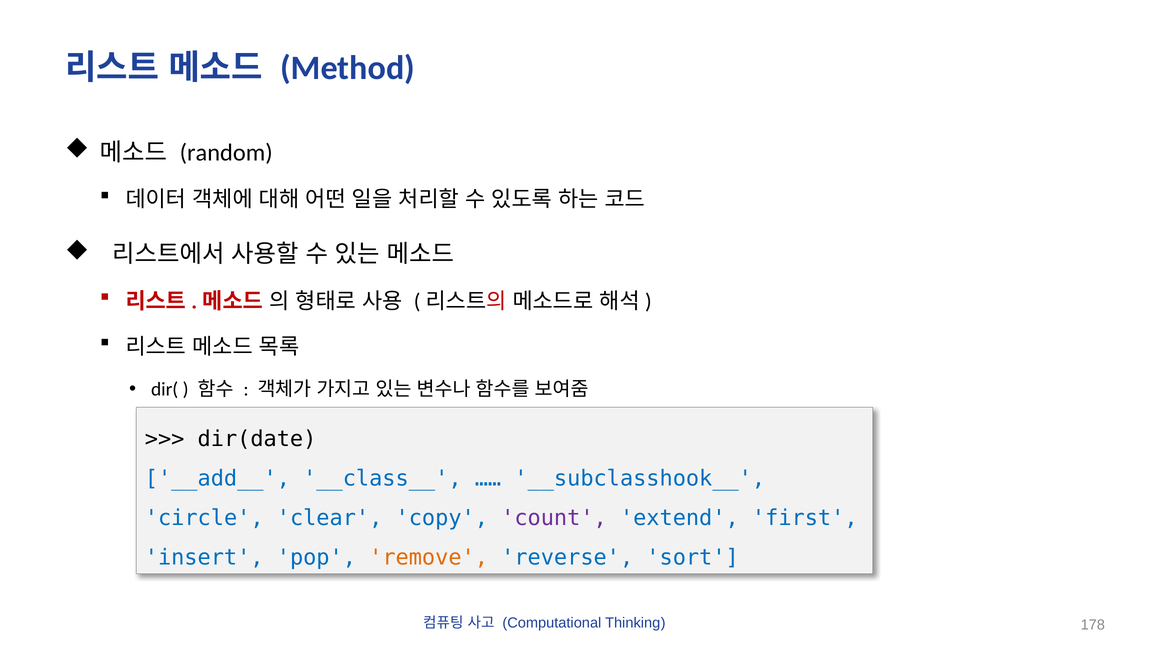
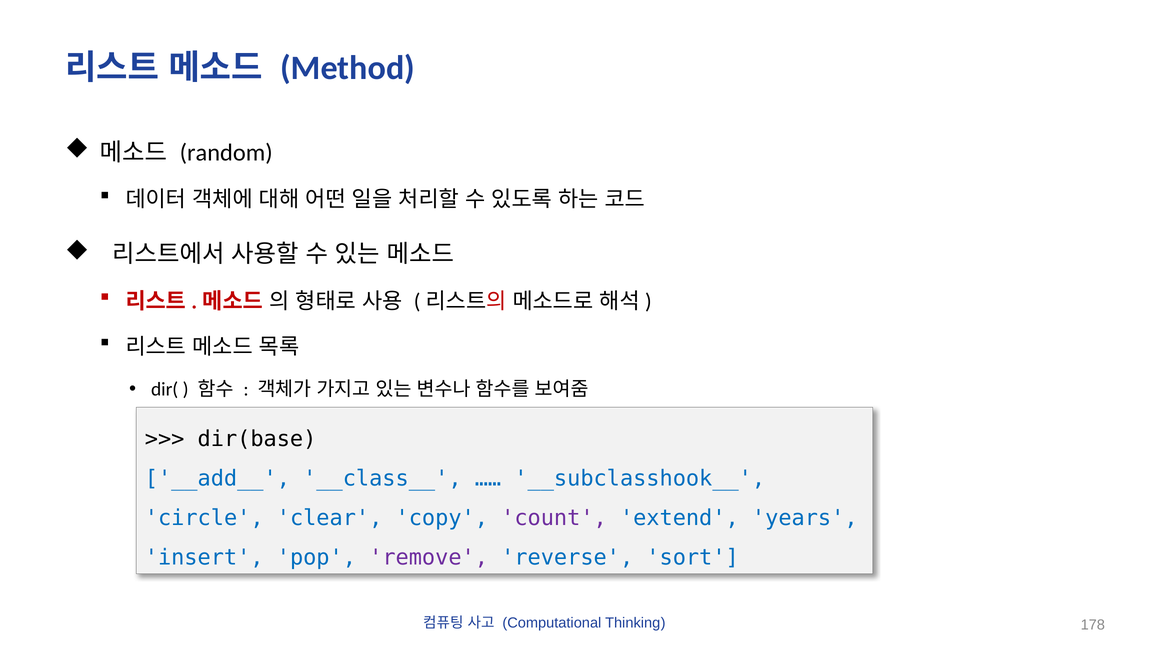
dir(date: dir(date -> dir(base
first: first -> years
remove colour: orange -> purple
